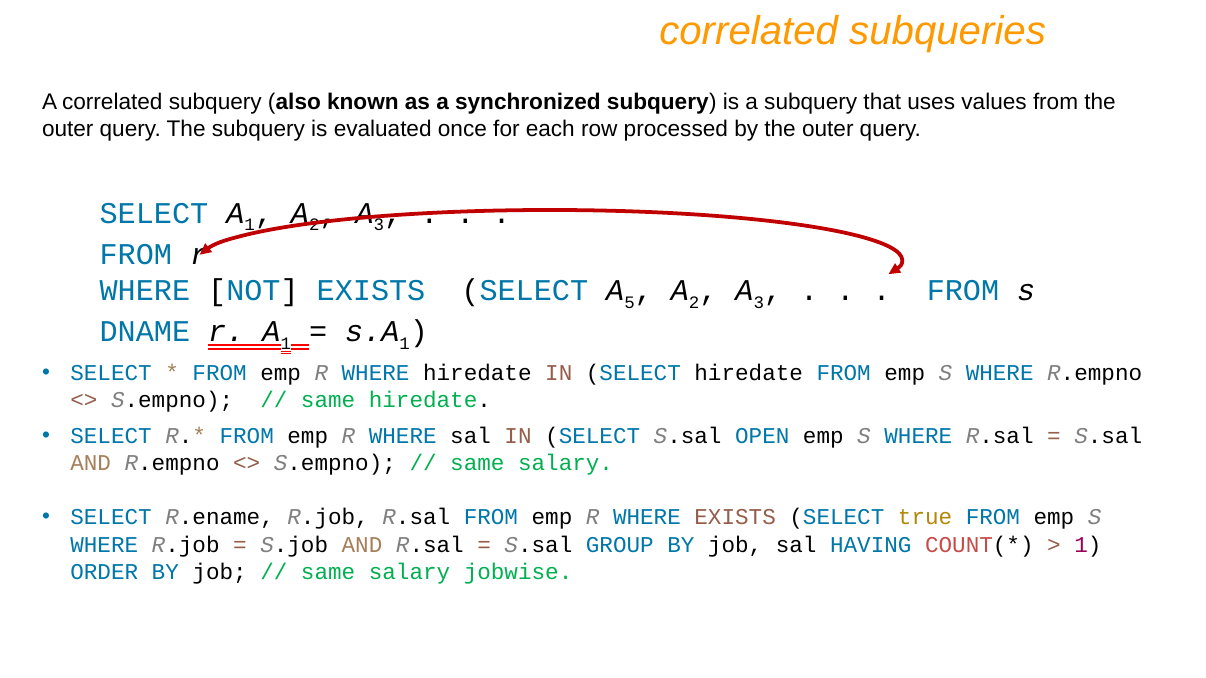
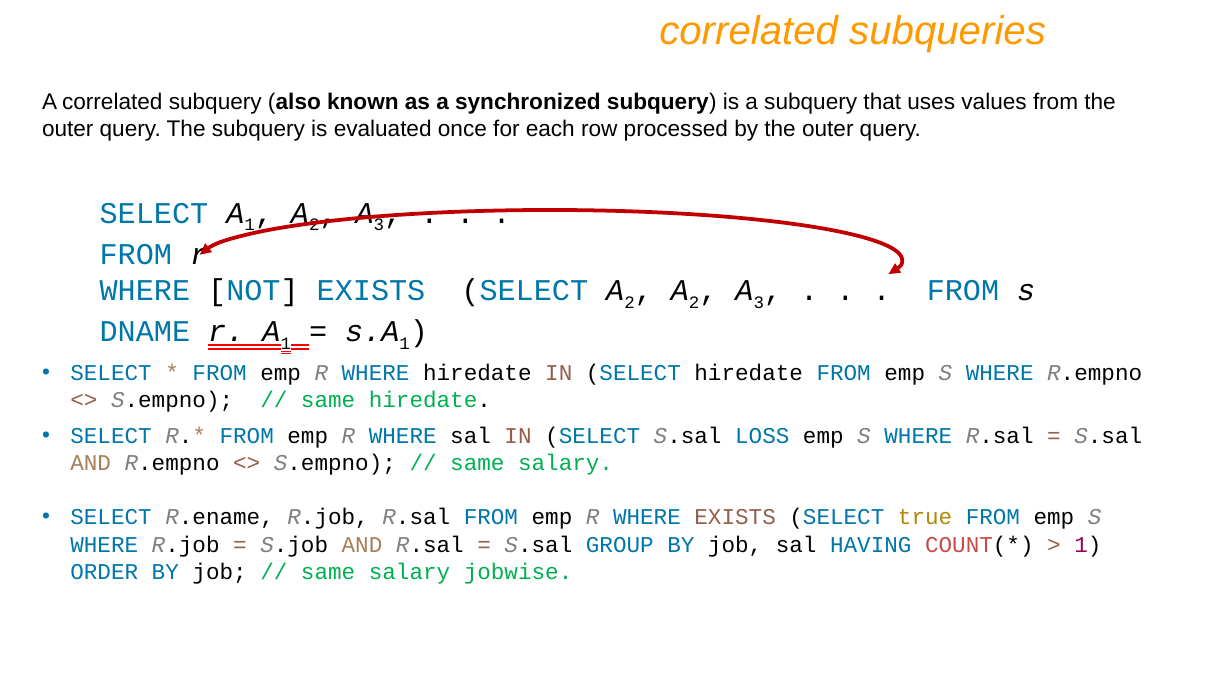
SELECT A 5: 5 -> 2
OPEN: OPEN -> LOSS
